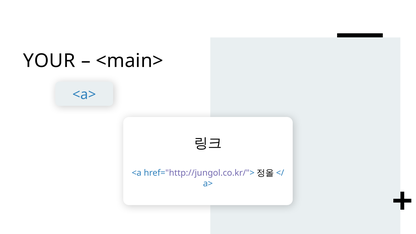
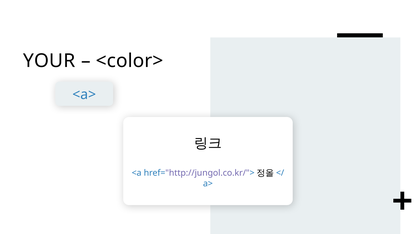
<main>: <main> -> <color>
